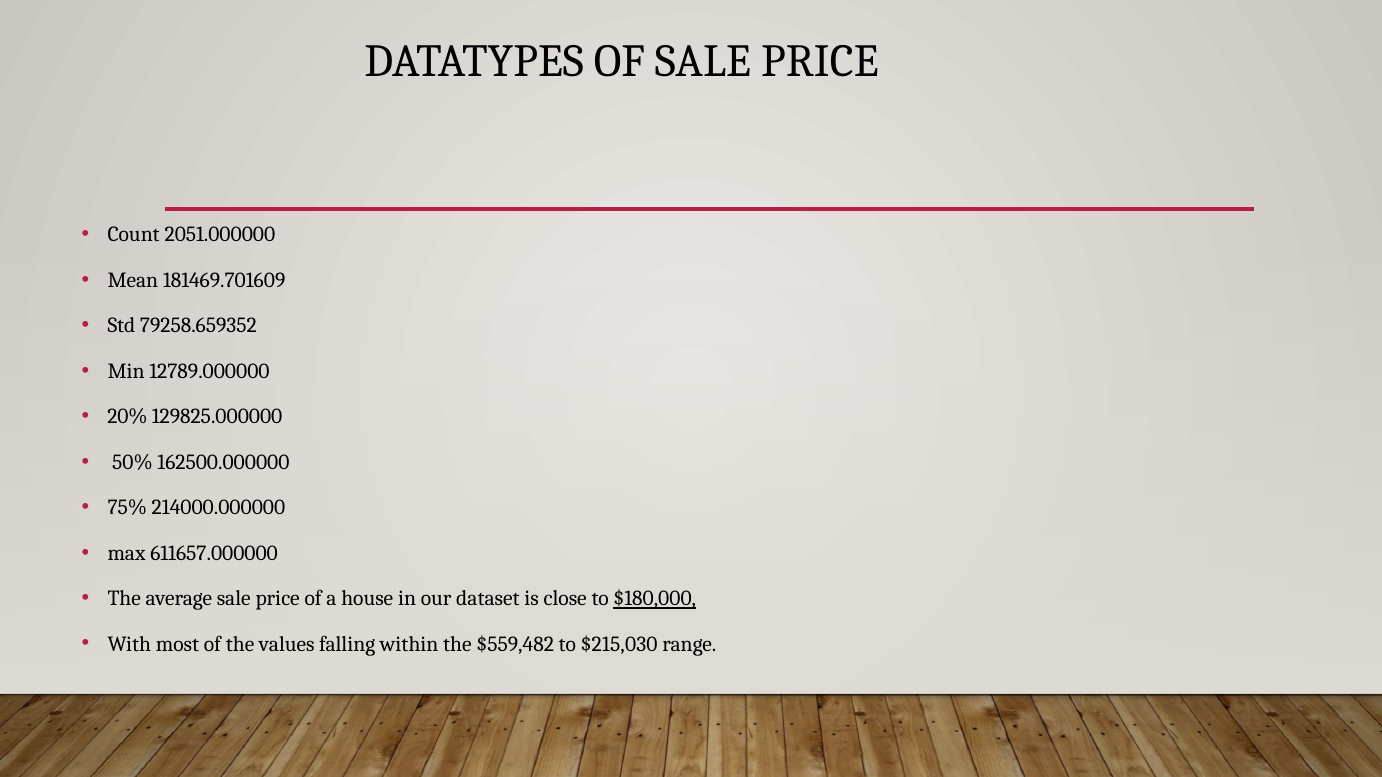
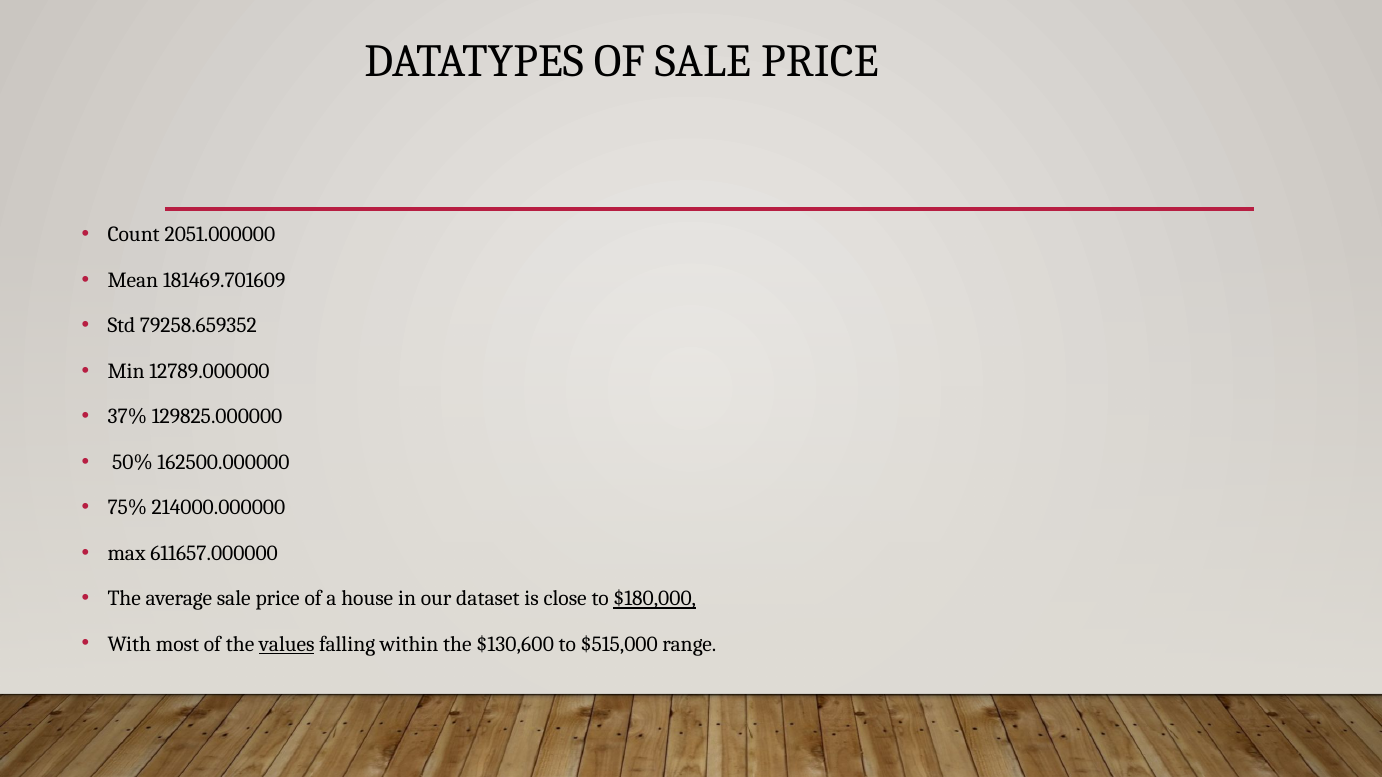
20%: 20% -> 37%
values underline: none -> present
$559,482: $559,482 -> $130,600
$215,030: $215,030 -> $515,000
